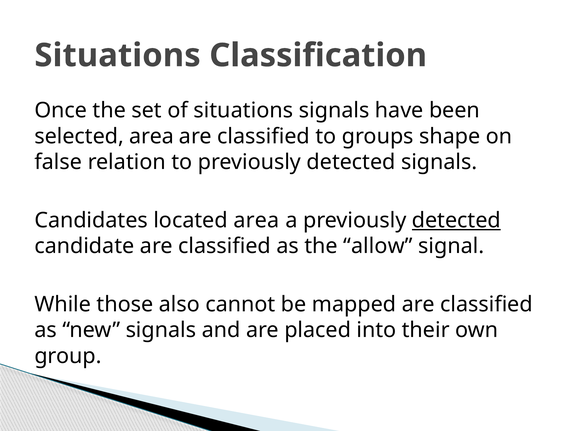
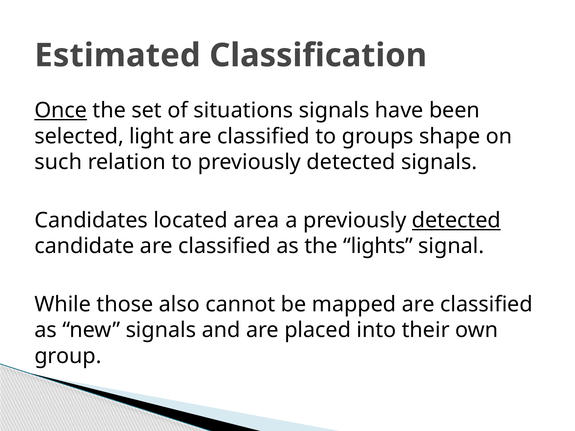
Situations at (118, 55): Situations -> Estimated
Once underline: none -> present
selected area: area -> light
false: false -> such
allow: allow -> lights
